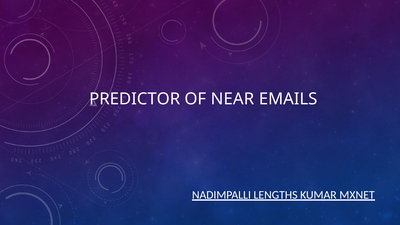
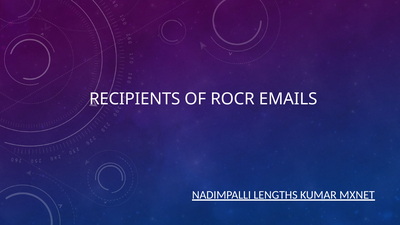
PREDICTOR: PREDICTOR -> RECIPIENTS
NEAR: NEAR -> ROCR
